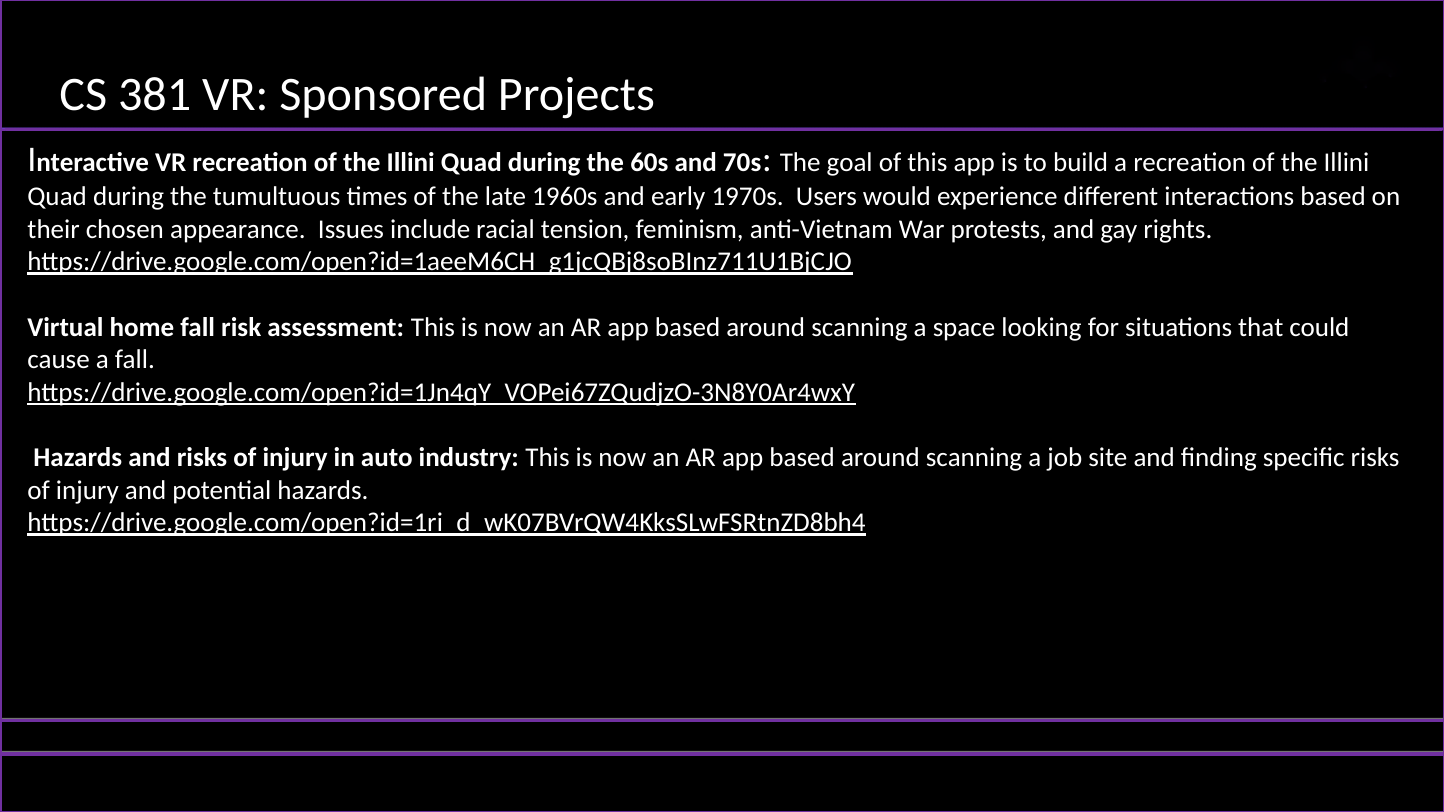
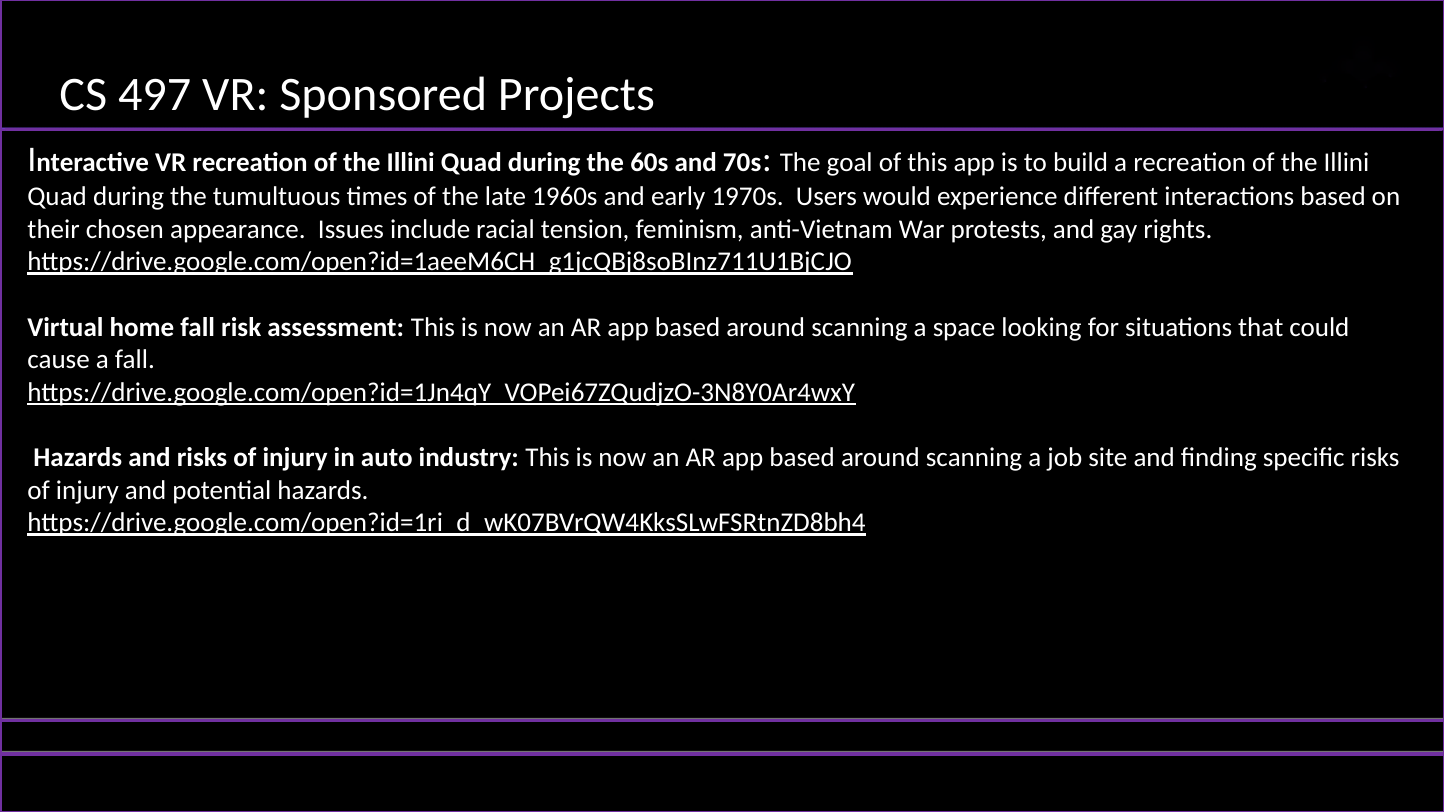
381: 381 -> 497
